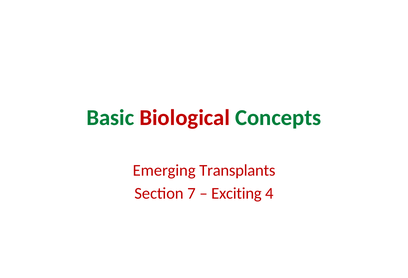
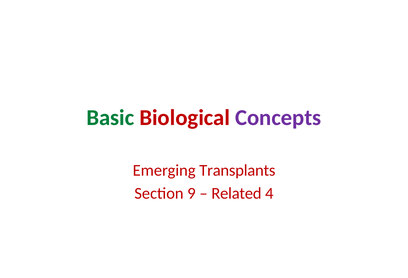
Concepts colour: green -> purple
7: 7 -> 9
Exciting: Exciting -> Related
